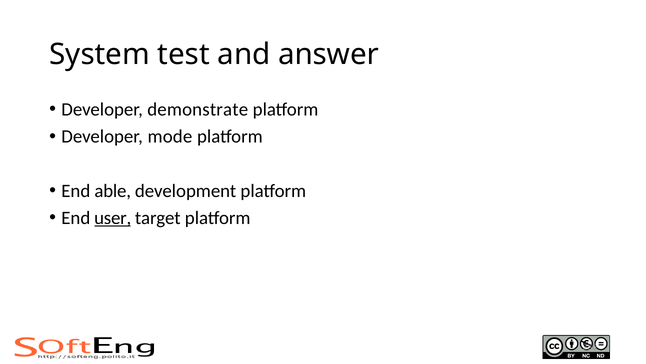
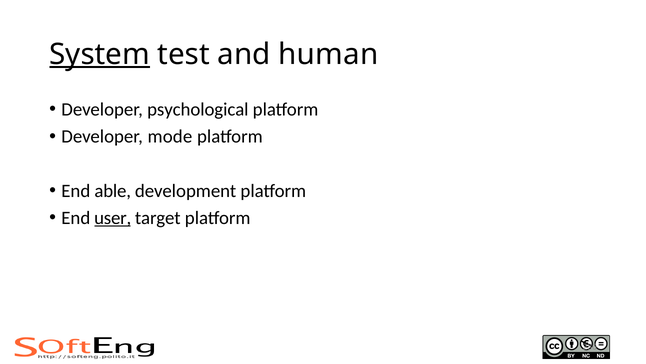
System underline: none -> present
answer: answer -> human
demonstrate: demonstrate -> psychological
